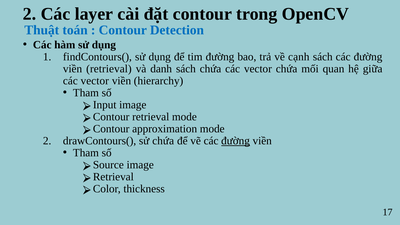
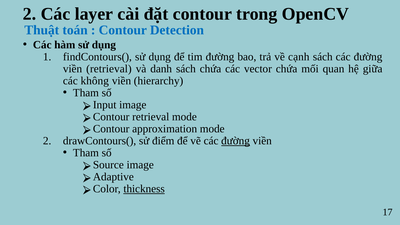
vector at (95, 81): vector -> không
sử chứa: chứa -> điểm
Retrieval at (113, 177): Retrieval -> Adaptive
thickness underline: none -> present
